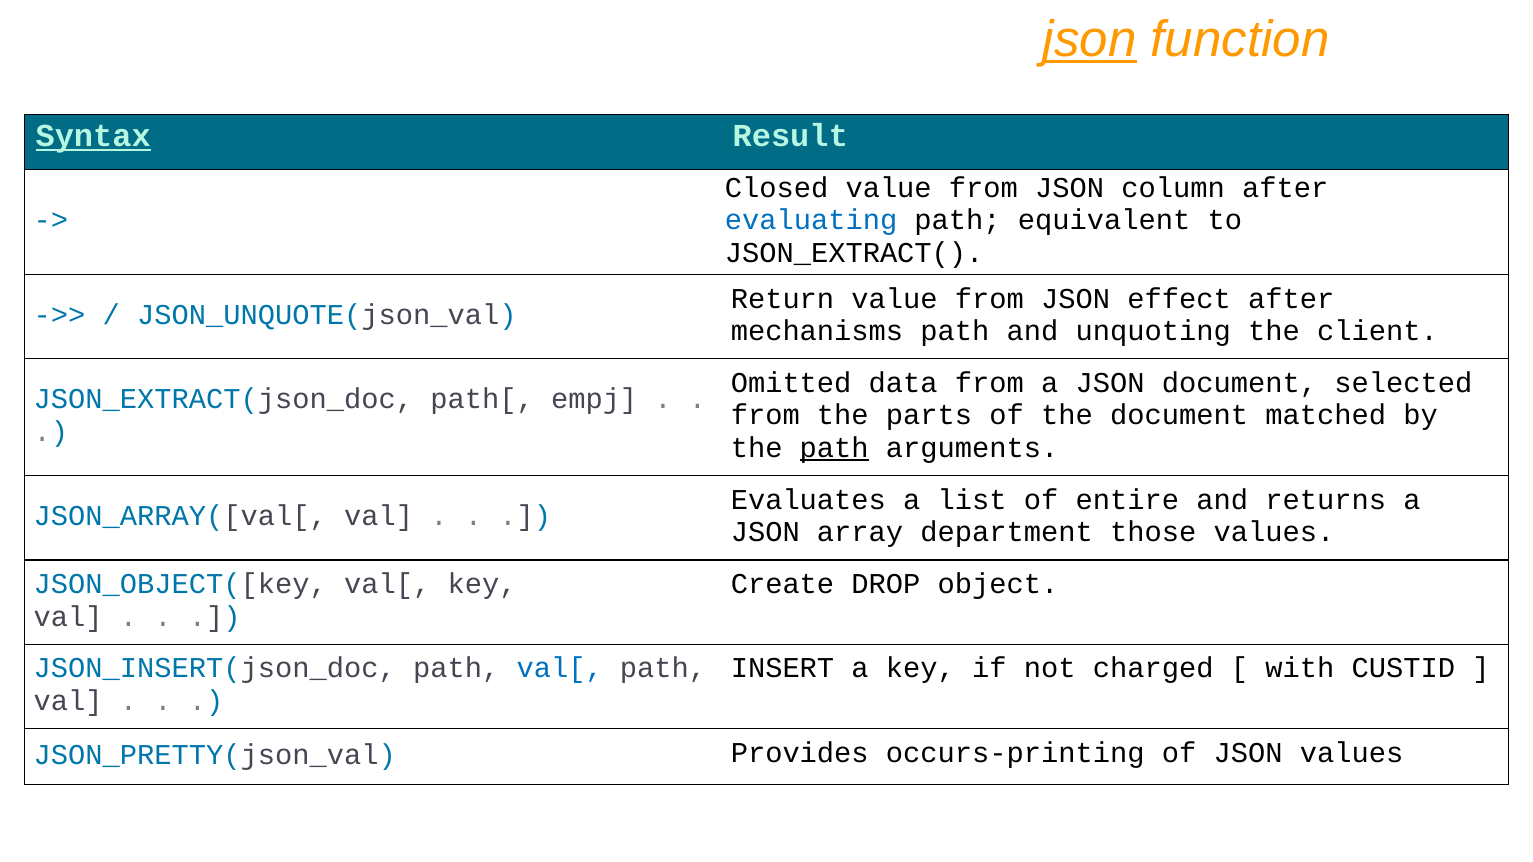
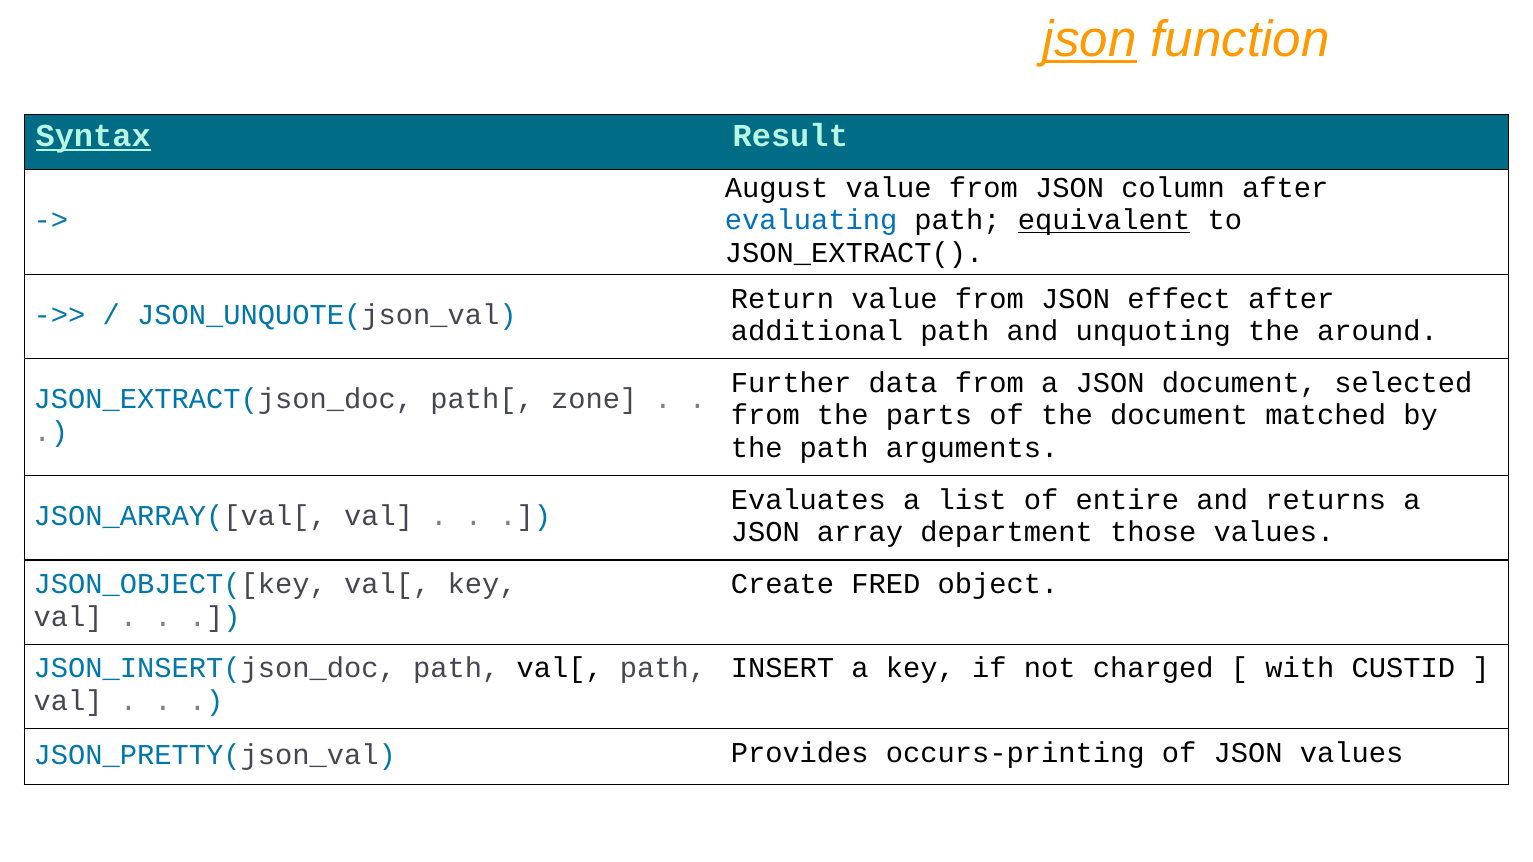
Closed: Closed -> August
equivalent underline: none -> present
mechanisms: mechanisms -> additional
client: client -> around
Omitted: Omitted -> Further
empj: empj -> zone
path at (834, 448) underline: present -> none
DROP: DROP -> FRED
val[ at (560, 669) colour: blue -> black
